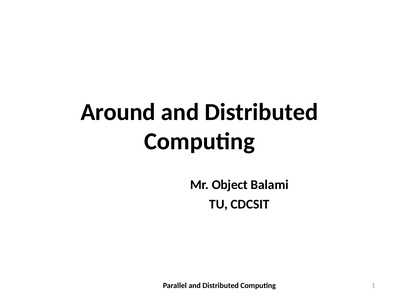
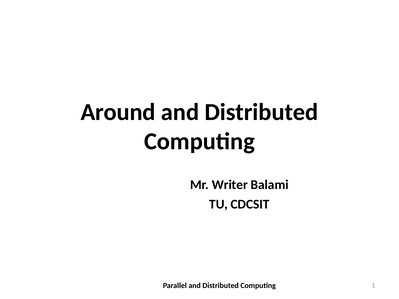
Object: Object -> Writer
